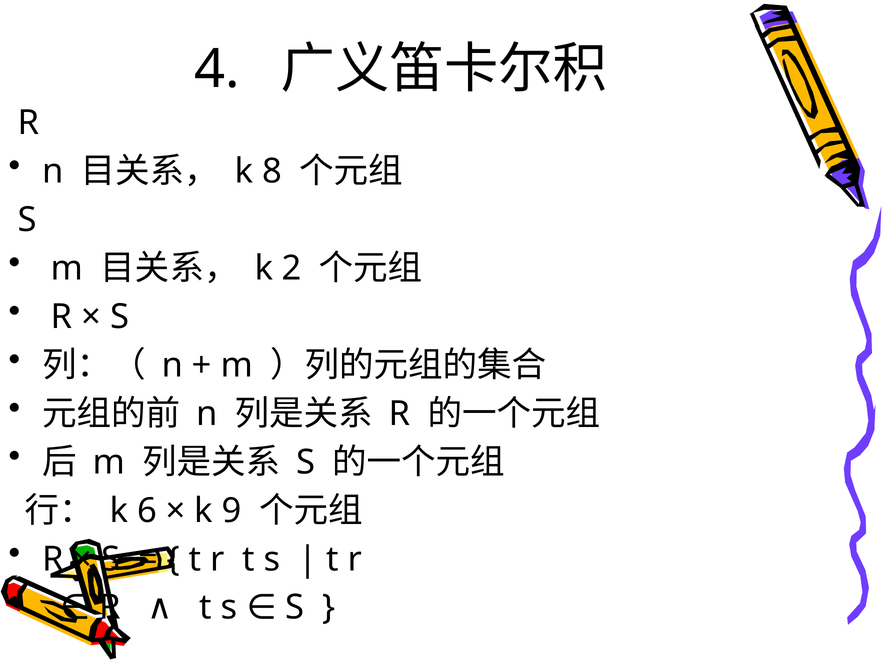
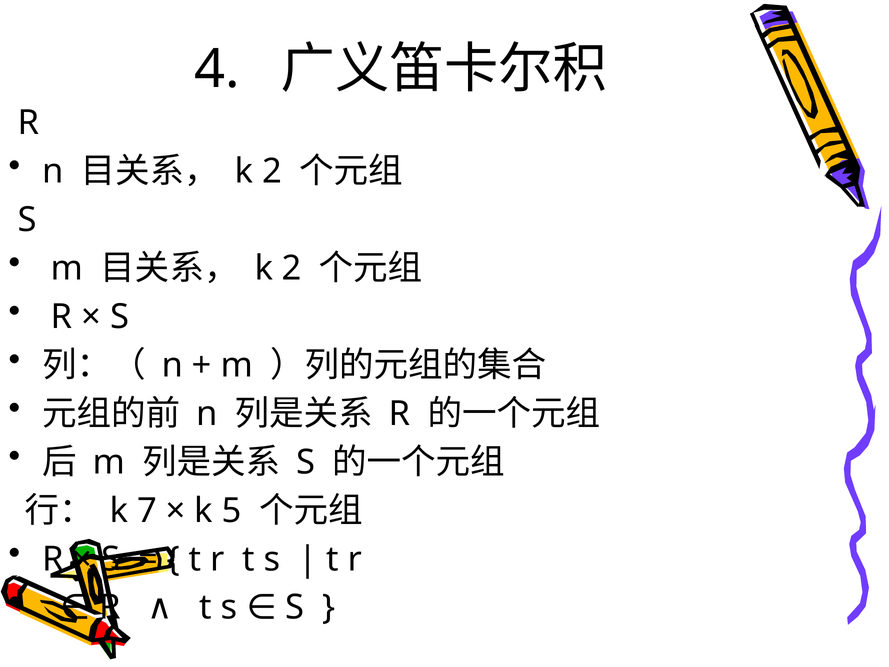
8 at (272, 171): 8 -> 2
6: 6 -> 7
9: 9 -> 5
